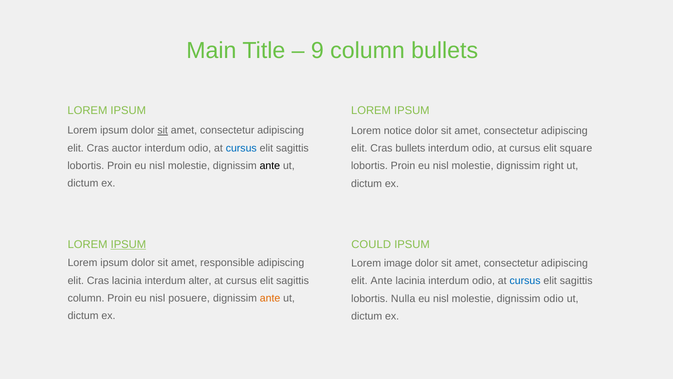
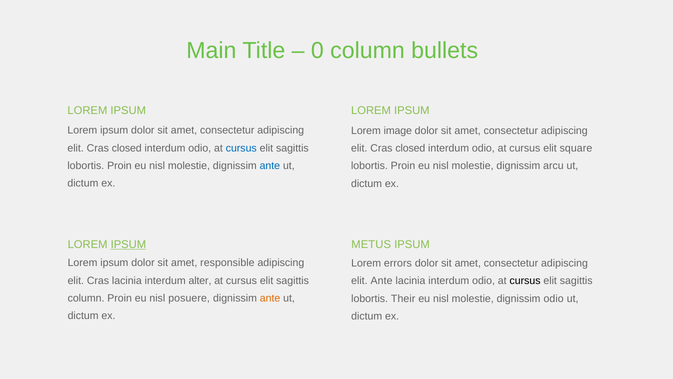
9: 9 -> 0
sit at (163, 130) underline: present -> none
notice: notice -> image
auctor at (127, 148): auctor -> closed
bullets at (410, 148): bullets -> closed
ante at (270, 166) colour: black -> blue
right: right -> arcu
COULD: COULD -> METUS
image: image -> errors
cursus at (525, 281) colour: blue -> black
Nulla: Nulla -> Their
